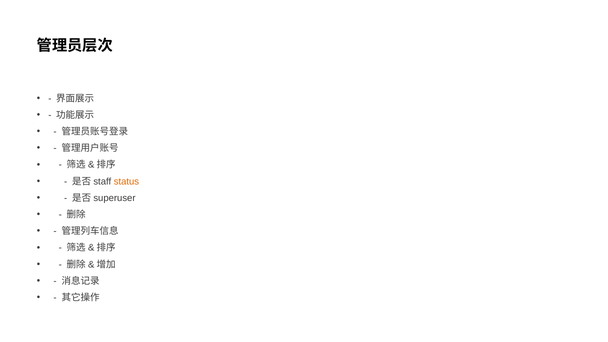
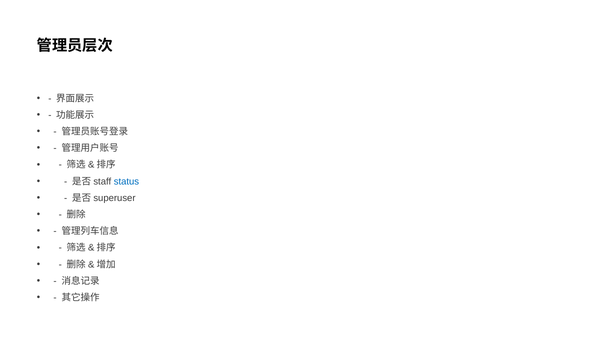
status colour: orange -> blue
